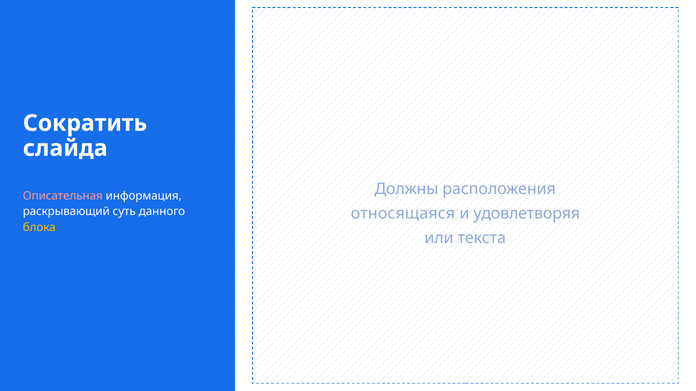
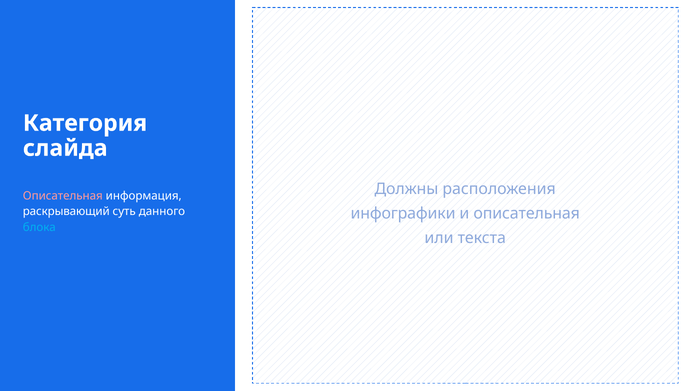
Сократить: Сократить -> Категория
относящаяся: относящаяся -> инфографики
и удовлетворяя: удовлетворяя -> описательная
блока colour: yellow -> light blue
